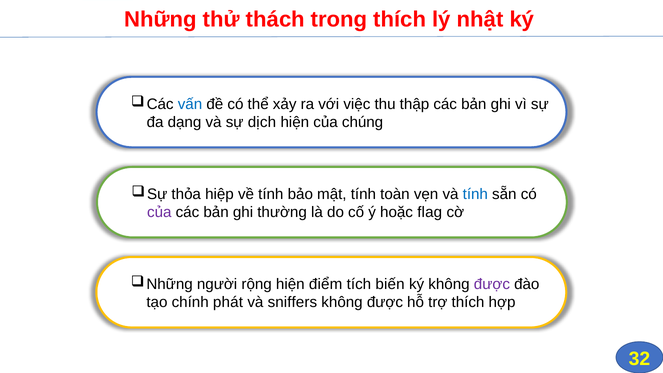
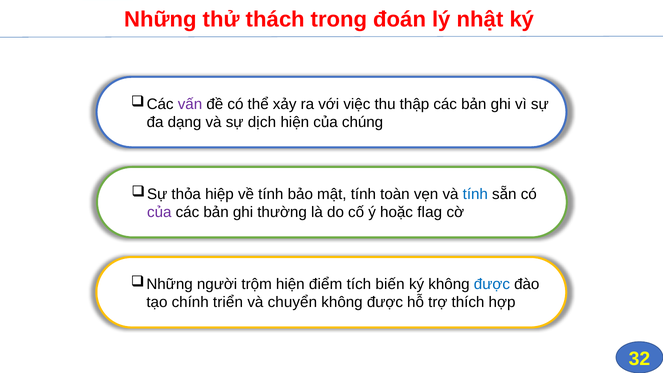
trong thích: thích -> đoán
vấn colour: blue -> purple
rộng: rộng -> trộm
được at (492, 284) colour: purple -> blue
phát: phát -> triển
sniffers: sniffers -> chuyển
